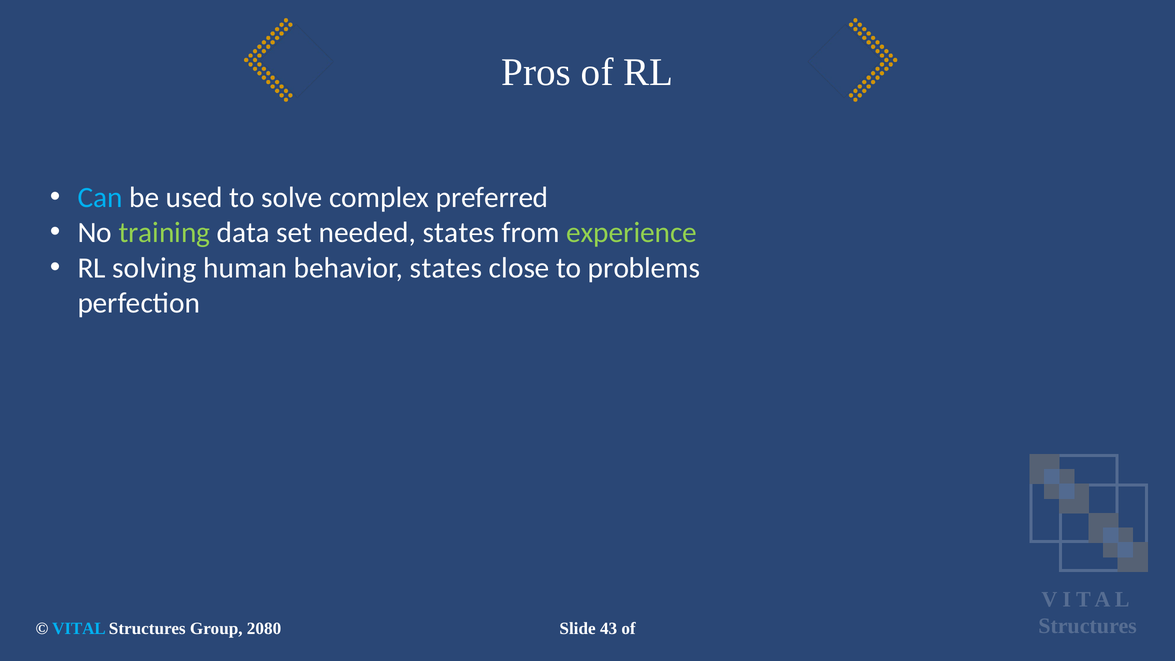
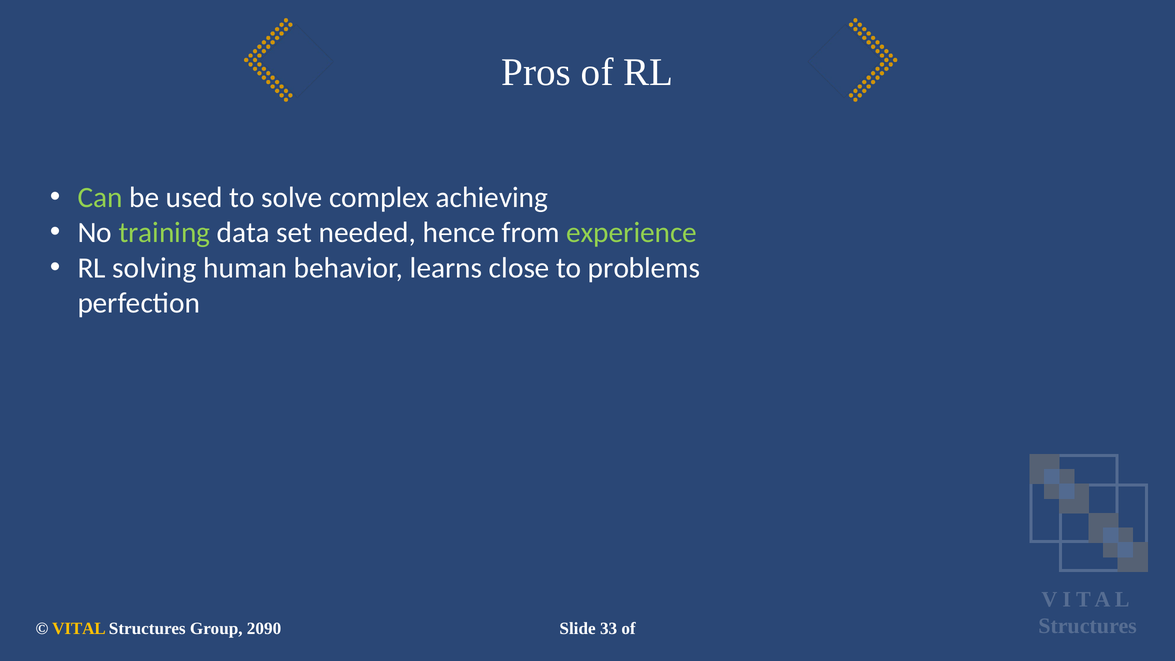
Can colour: light blue -> light green
preferred: preferred -> achieving
needed states: states -> hence
behavior states: states -> learns
VITAL colour: light blue -> yellow
2080: 2080 -> 2090
43: 43 -> 33
